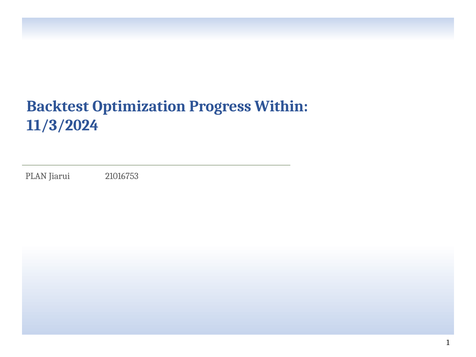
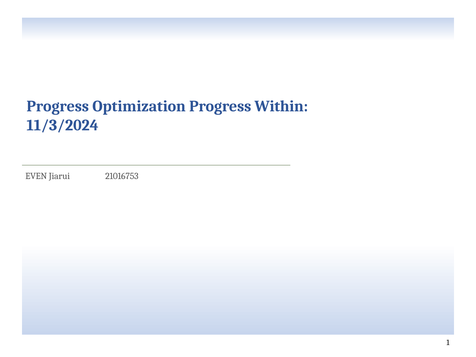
Backtest at (58, 106): Backtest -> Progress
PLAN: PLAN -> EVEN
